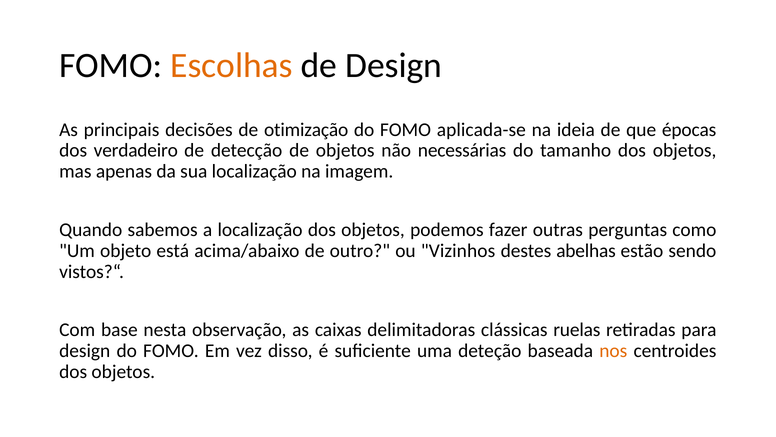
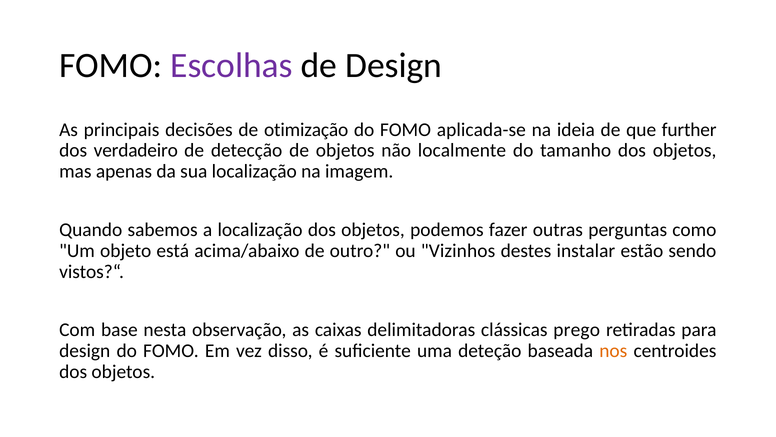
Escolhas colour: orange -> purple
épocas: épocas -> further
necessárias: necessárias -> localmente
abelhas: abelhas -> instalar
ruelas: ruelas -> prego
